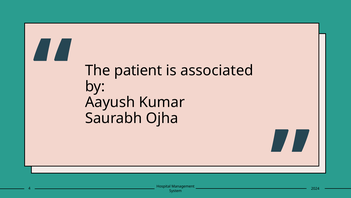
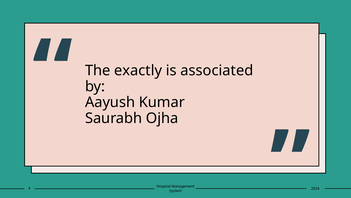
patient: patient -> exactly
